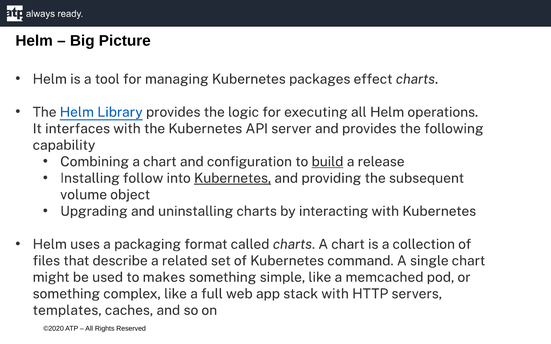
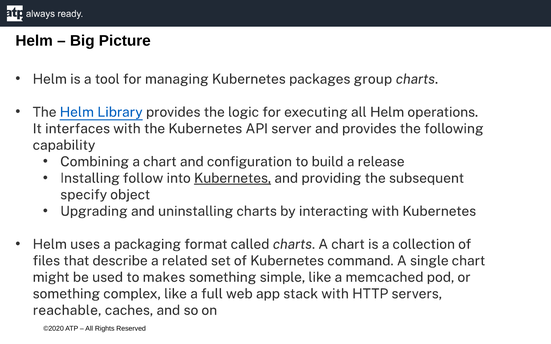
effect: effect -> group
build underline: present -> none
volume: volume -> specify
templates: templates -> reachable
